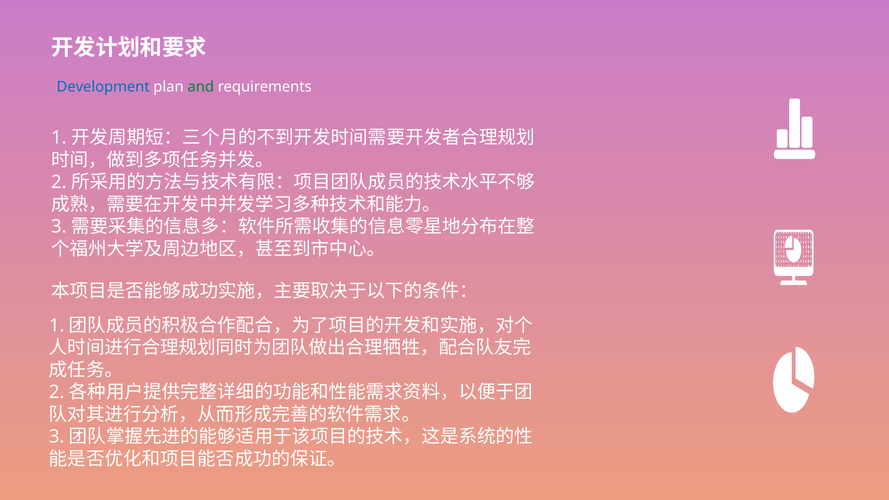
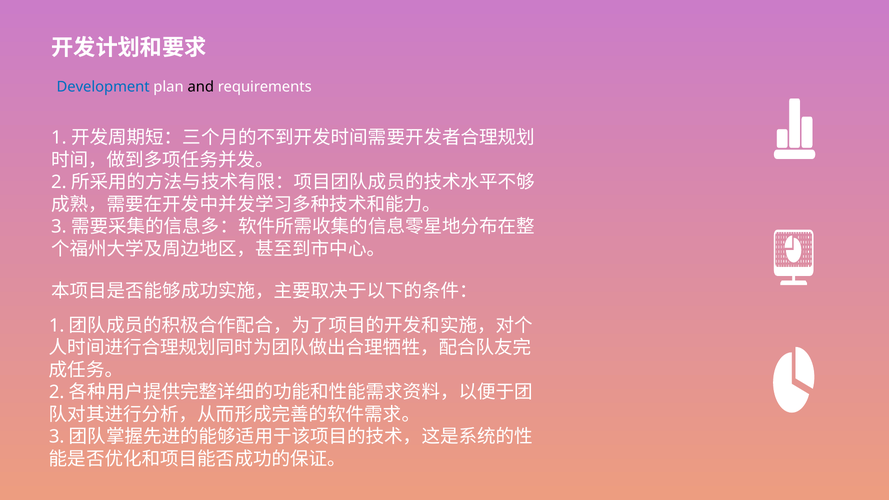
and colour: green -> black
